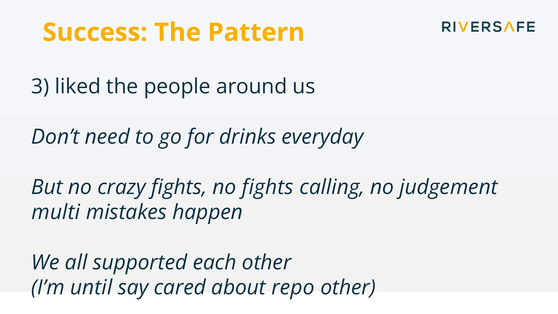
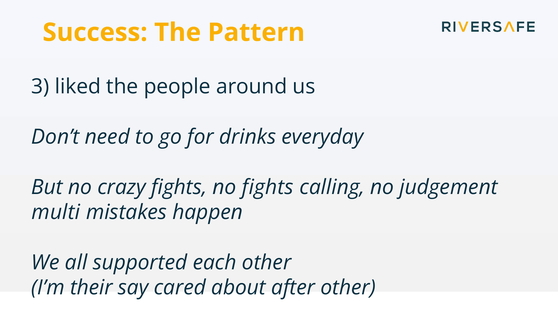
until: until -> their
repo: repo -> after
